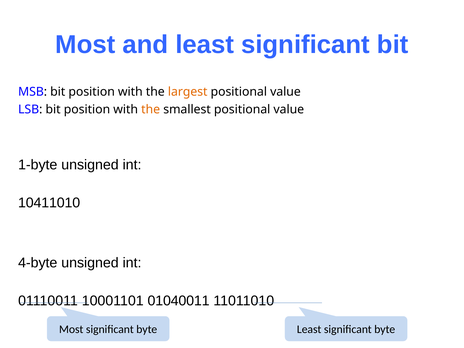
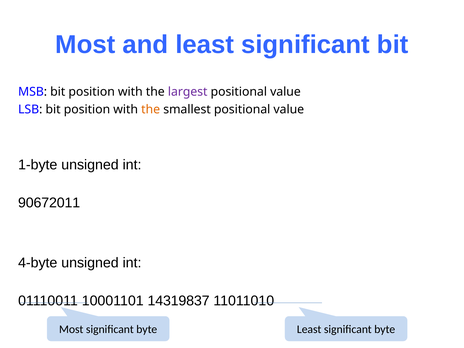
largest colour: orange -> purple
10411010: 10411010 -> 90672011
01040011: 01040011 -> 14319837
